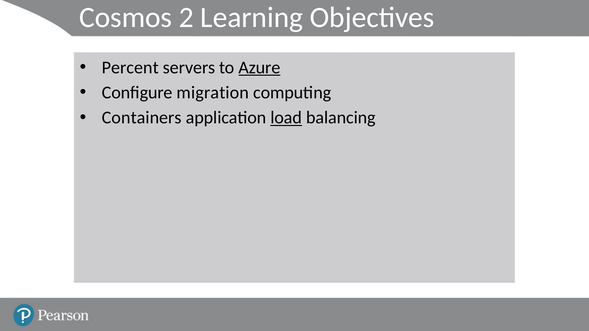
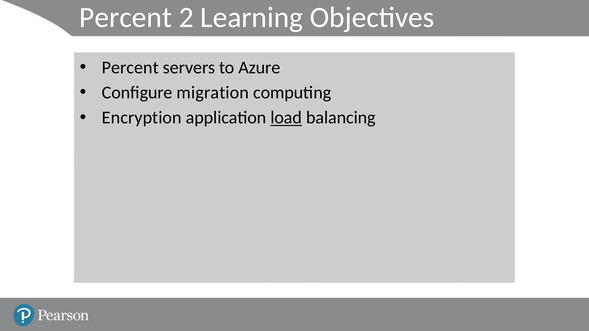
Cosmos at (126, 18): Cosmos -> Percent
Azure underline: present -> none
Containers: Containers -> Encryption
